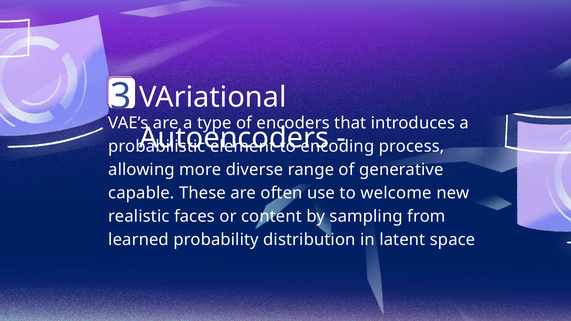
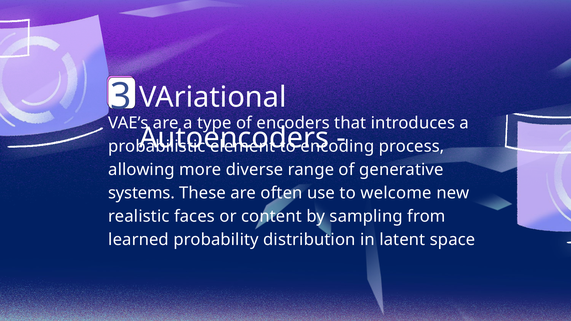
capable: capable -> systems
